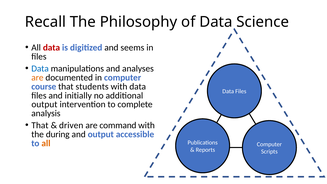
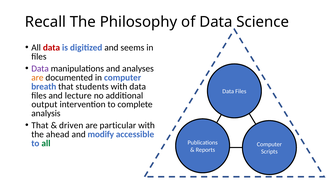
Data at (40, 69) colour: blue -> purple
course: course -> breath
initially: initially -> lecture
command: command -> particular
during: during -> ahead
and output: output -> modify
all at (46, 143) colour: orange -> green
